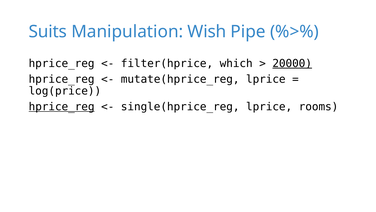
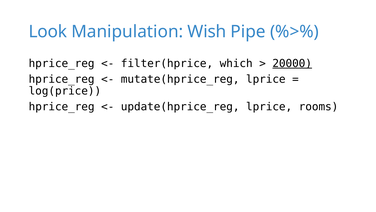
Suits: Suits -> Look
hprice_reg at (62, 107) underline: present -> none
single(hprice_reg: single(hprice_reg -> update(hprice_reg
